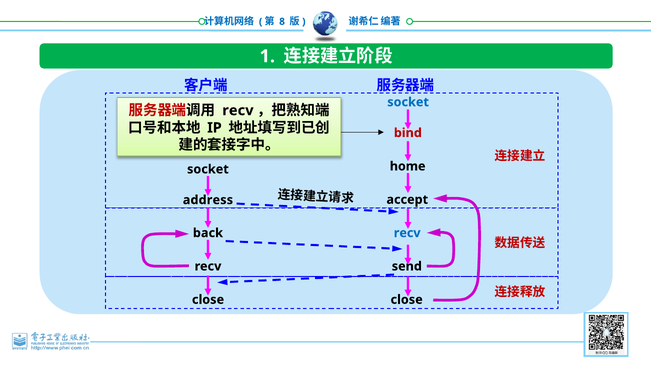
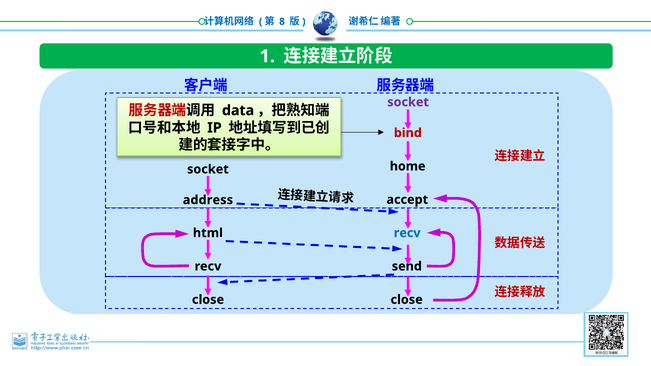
socket at (408, 102) colour: blue -> purple
recv at (238, 111): recv -> data
back: back -> html
